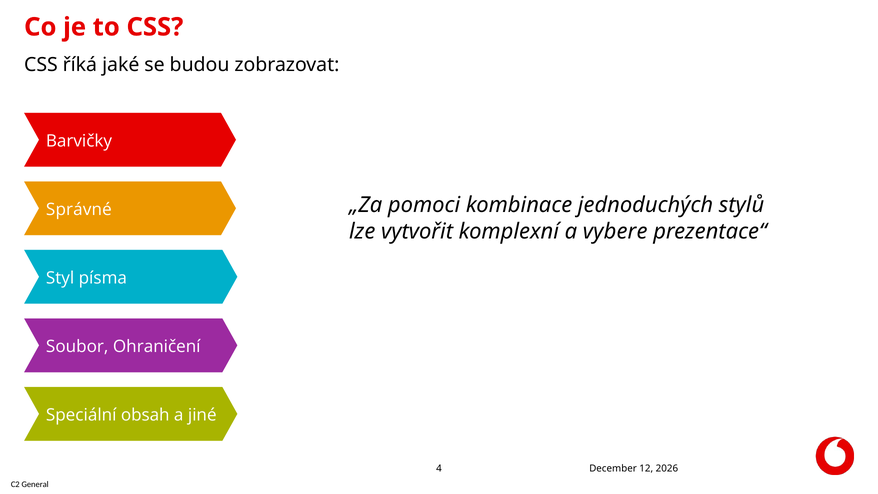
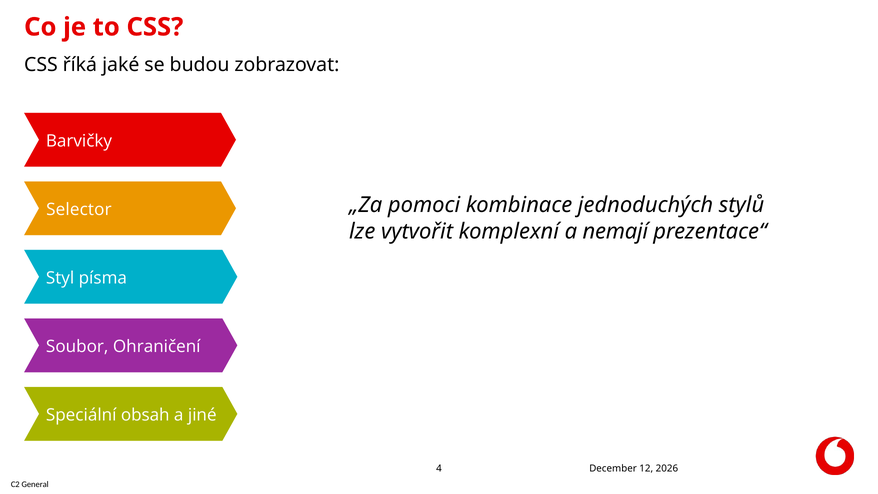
Správné: Správné -> Selector
vybere: vybere -> nemají
